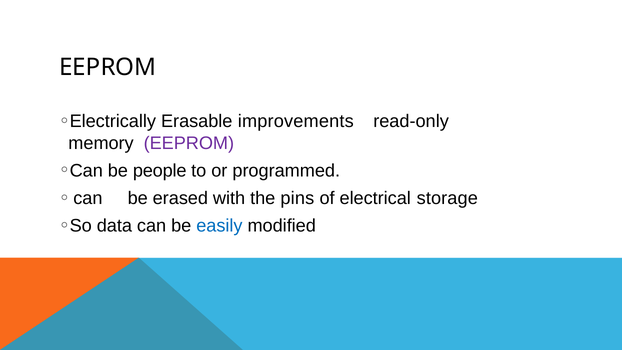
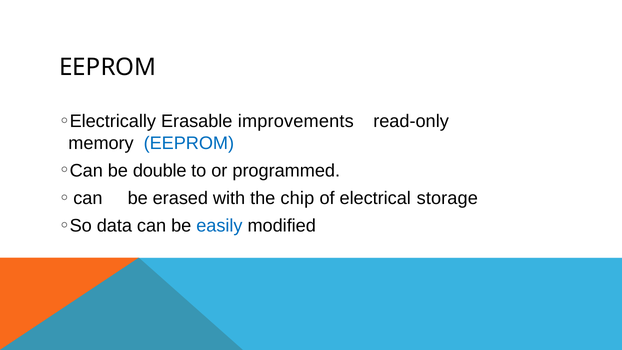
EEPROM at (189, 143) colour: purple -> blue
people: people -> double
pins: pins -> chip
